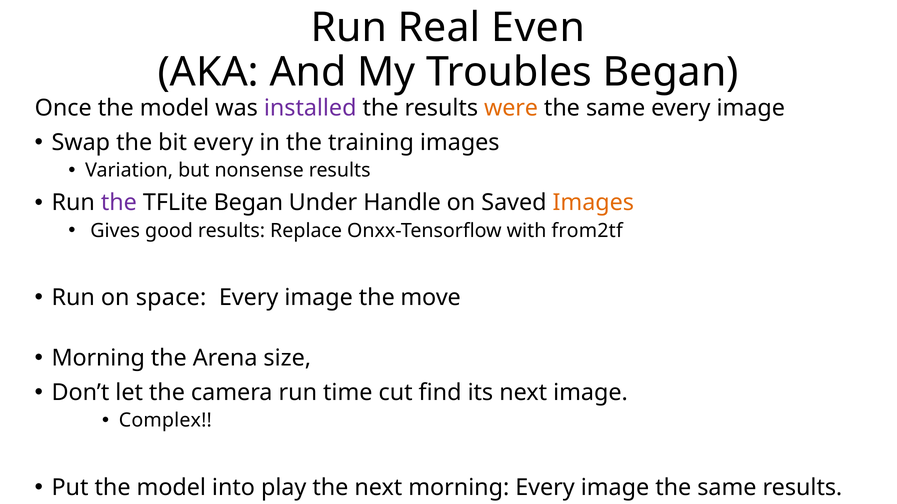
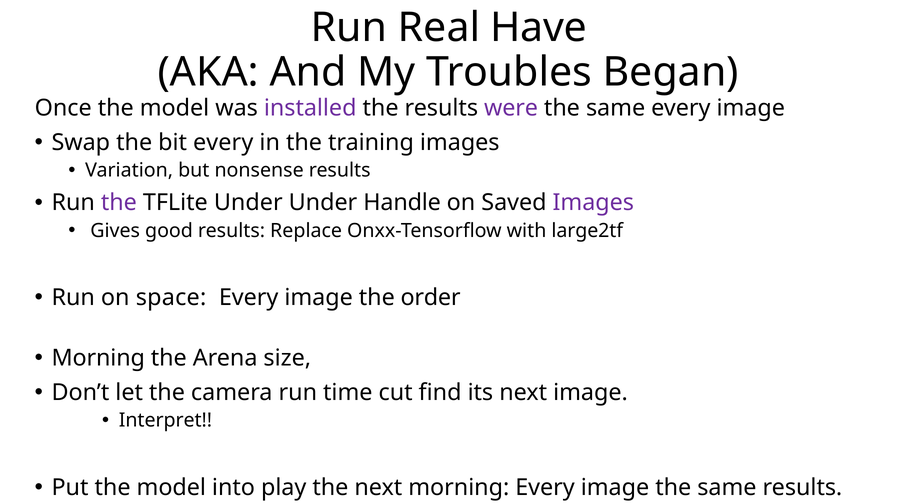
Even: Even -> Have
were colour: orange -> purple
TFLite Began: Began -> Under
Images at (593, 203) colour: orange -> purple
from2tf: from2tf -> large2tf
move: move -> order
Complex: Complex -> Interpret
